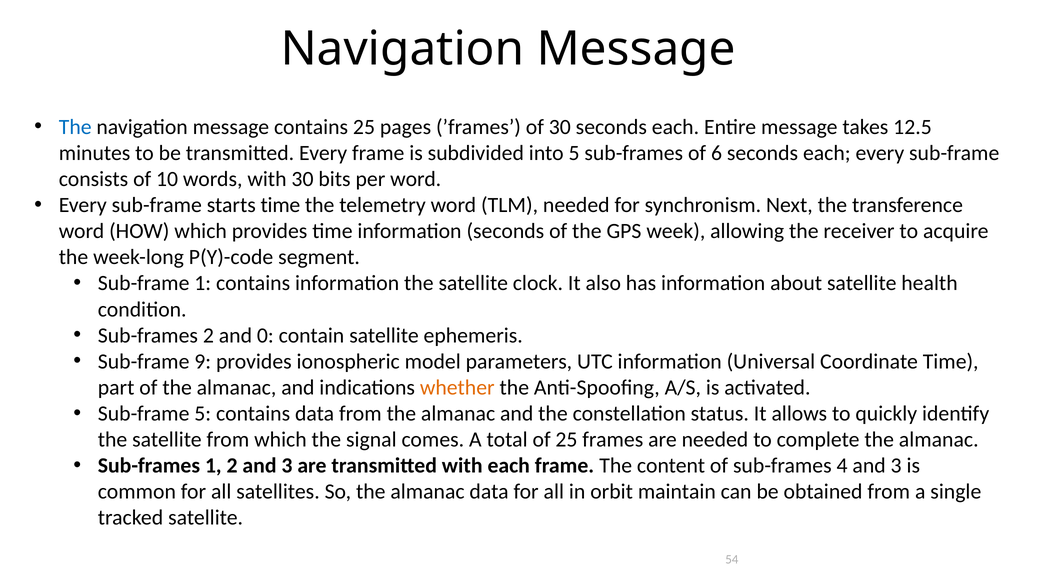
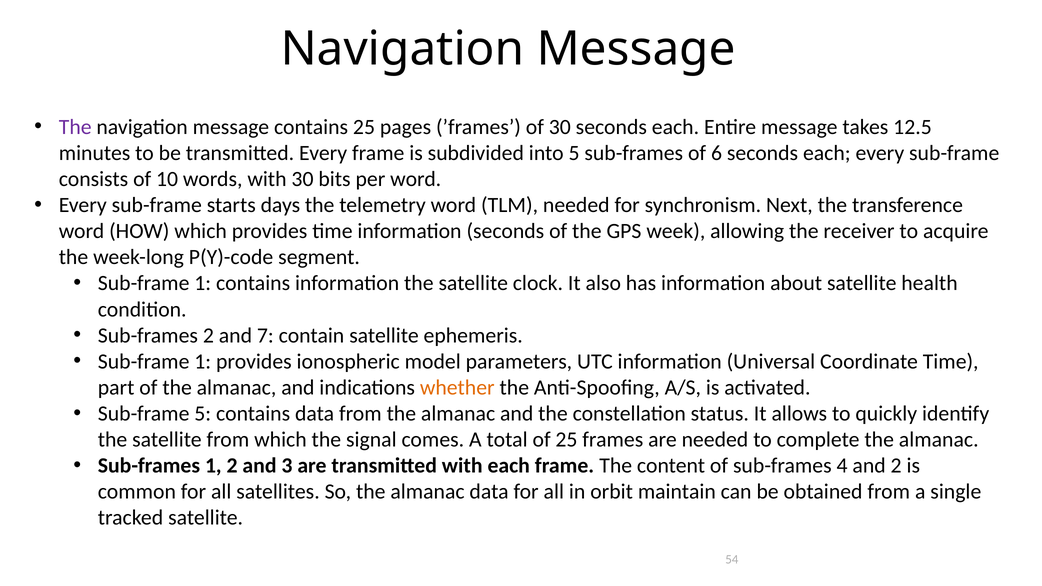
The at (75, 127) colour: blue -> purple
starts time: time -> days
0: 0 -> 7
9 at (203, 362): 9 -> 1
4 and 3: 3 -> 2
